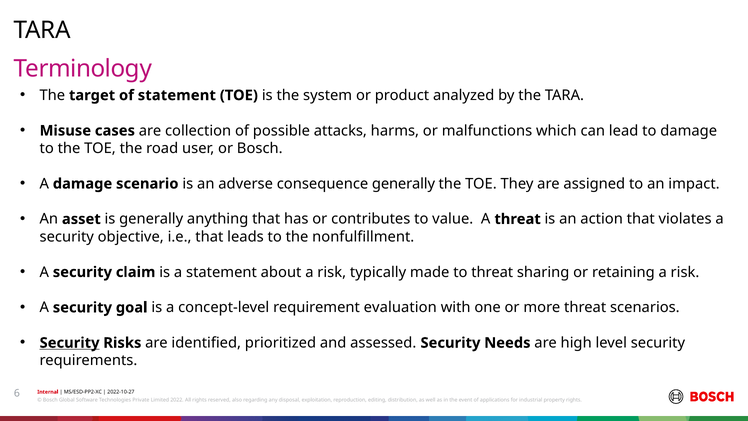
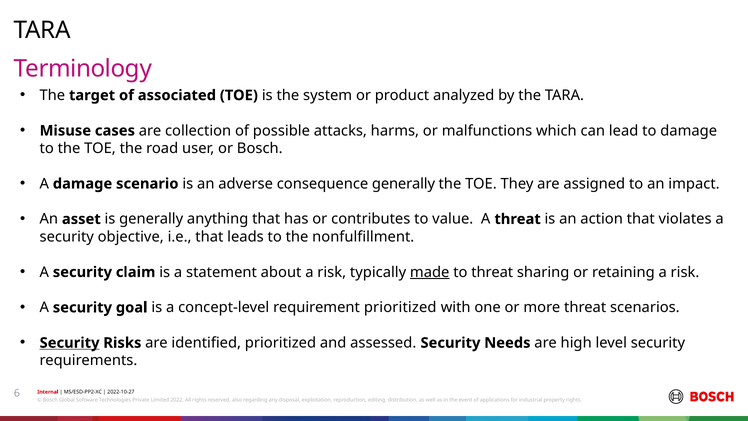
of statement: statement -> associated
made underline: none -> present
requirement evaluation: evaluation -> prioritized
